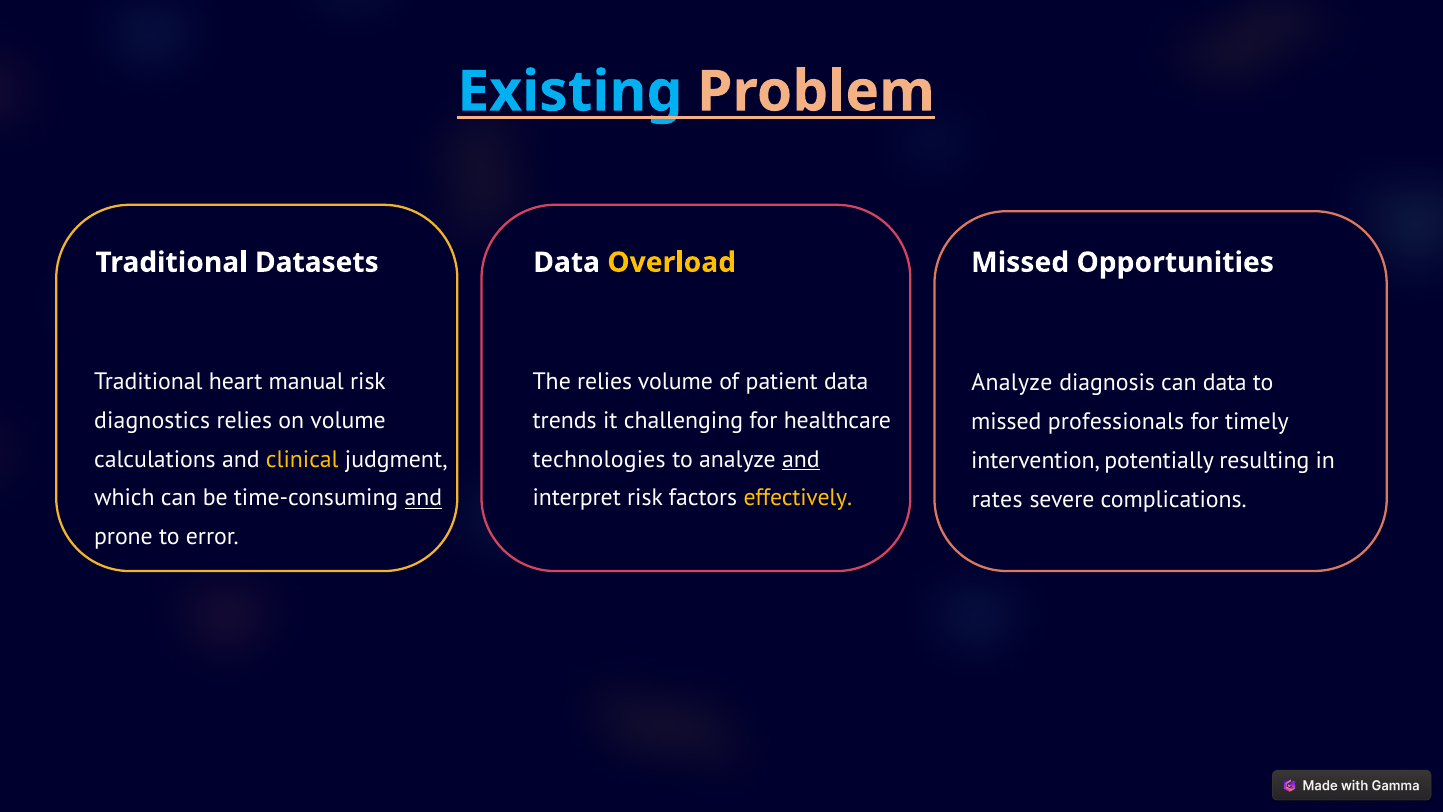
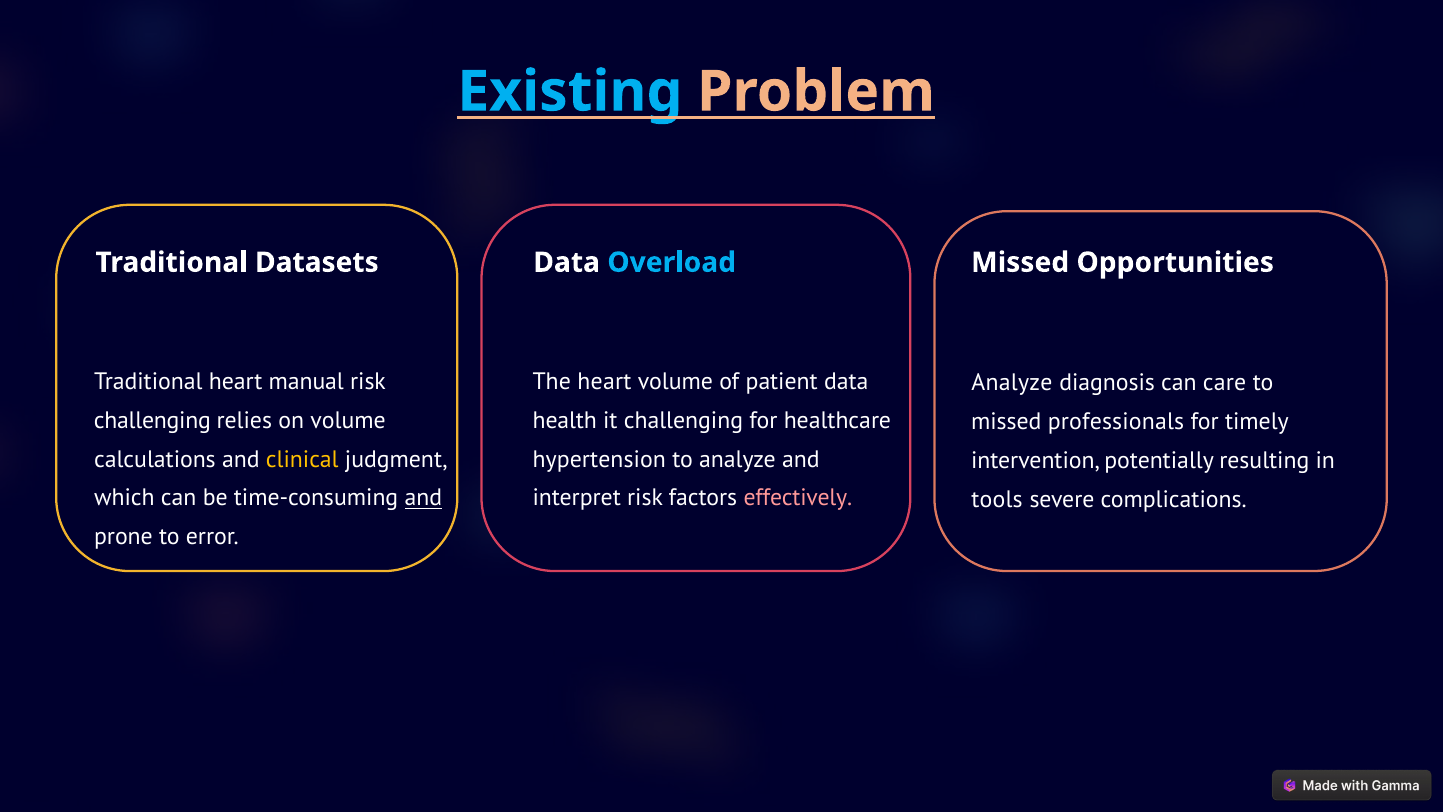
Overload colour: yellow -> light blue
The relies: relies -> heart
can data: data -> care
diagnostics at (152, 420): diagnostics -> challenging
trends: trends -> health
technologies: technologies -> hypertension
and at (801, 459) underline: present -> none
effectively colour: yellow -> pink
rates: rates -> tools
